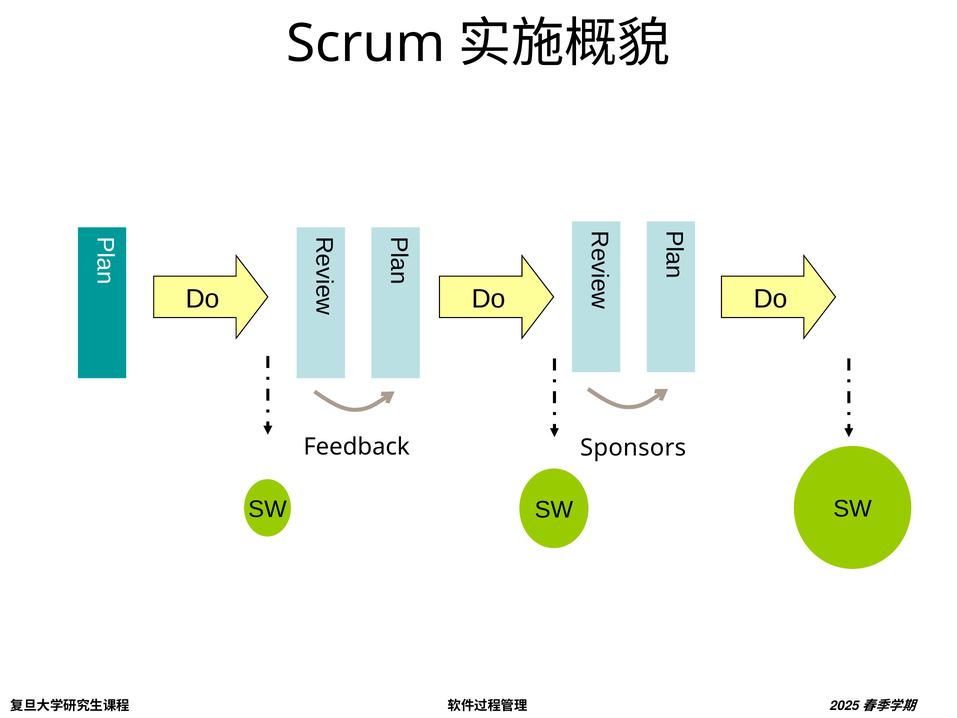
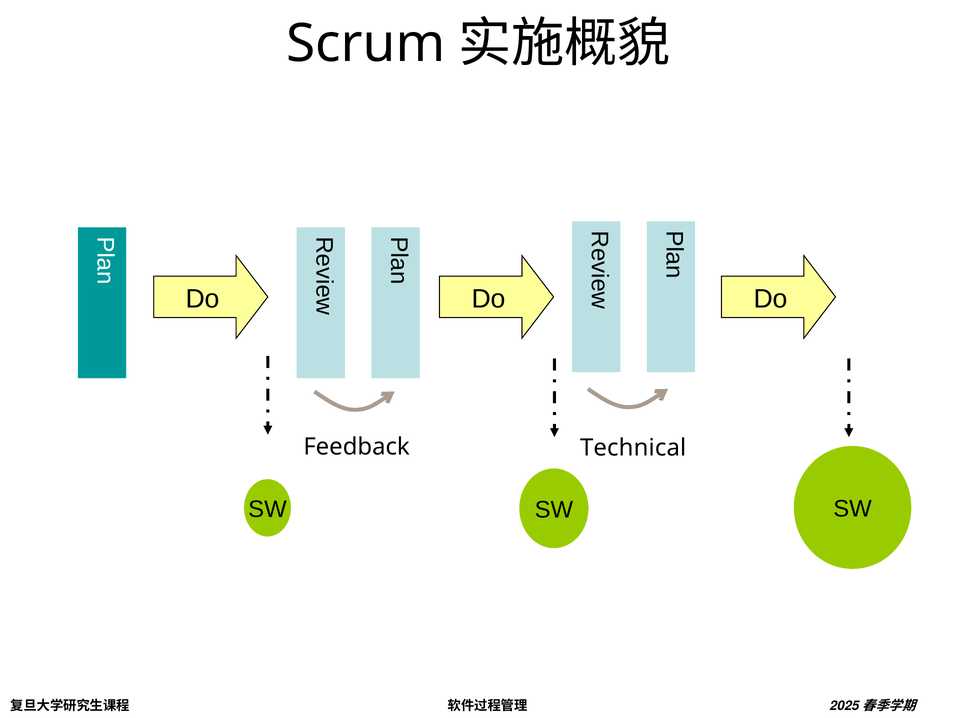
Sponsors: Sponsors -> Technical
